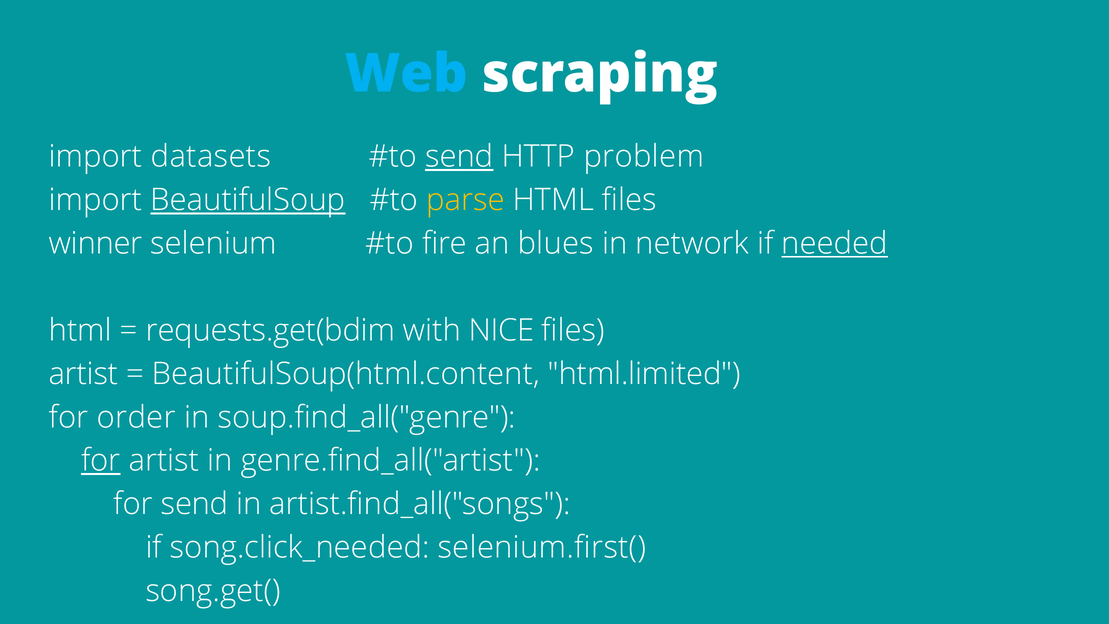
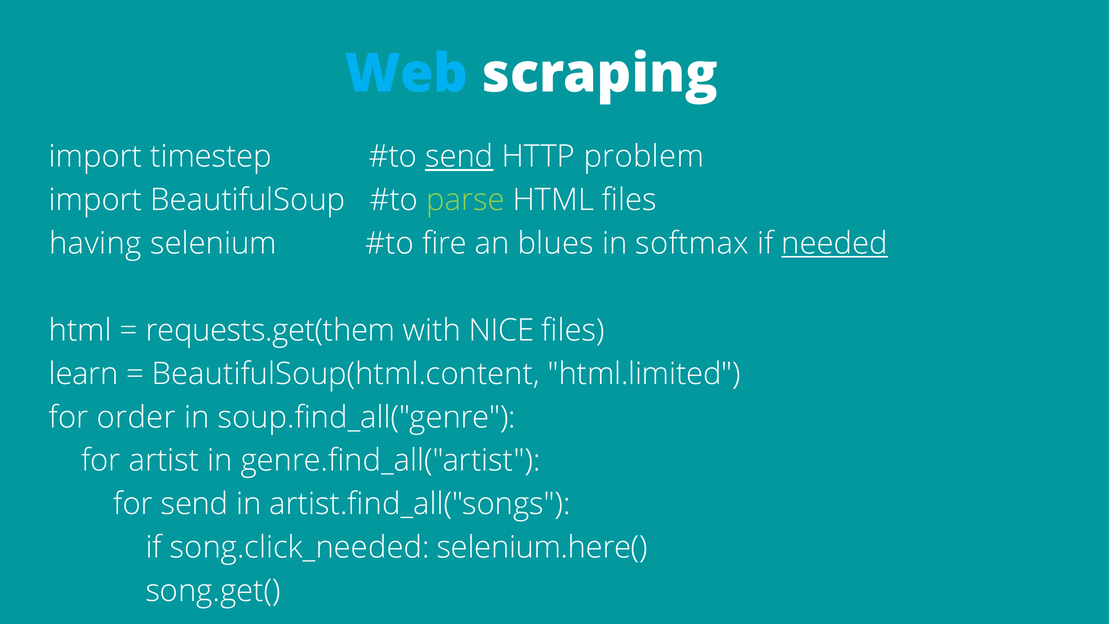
datasets: datasets -> timestep
BeautifulSoup underline: present -> none
parse colour: yellow -> light green
winner: winner -> having
network: network -> softmax
requests.get(bdim: requests.get(bdim -> requests.get(them
artist at (84, 374): artist -> learn
for at (101, 461) underline: present -> none
selenium.first(: selenium.first( -> selenium.here(
